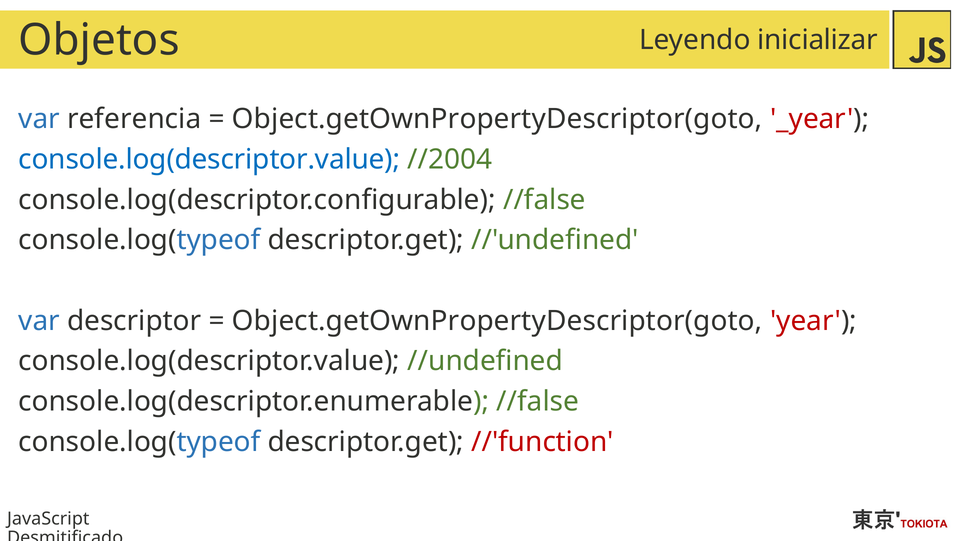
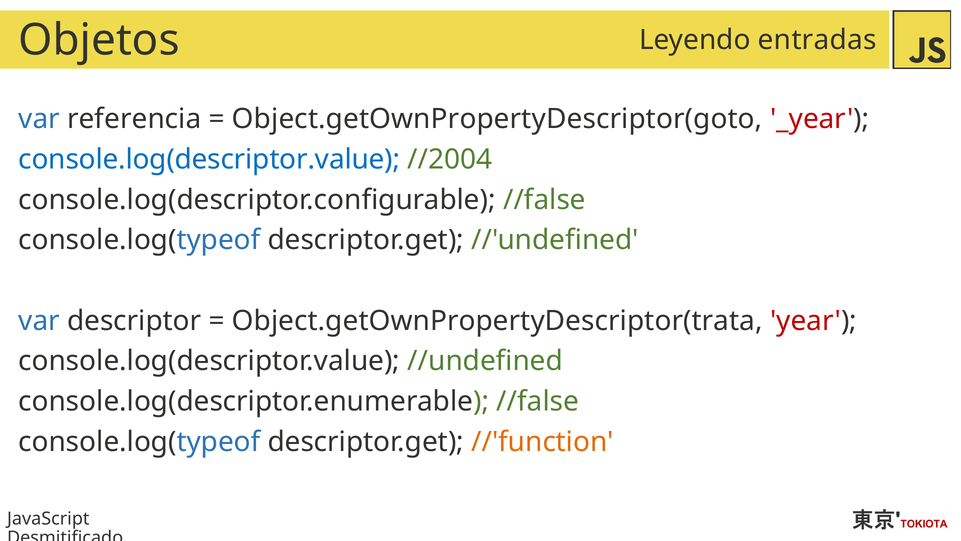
inicializar: inicializar -> entradas
Object.getOwnPropertyDescriptor(goto at (497, 321): Object.getOwnPropertyDescriptor(goto -> Object.getOwnPropertyDescriptor(trata
//'function colour: red -> orange
